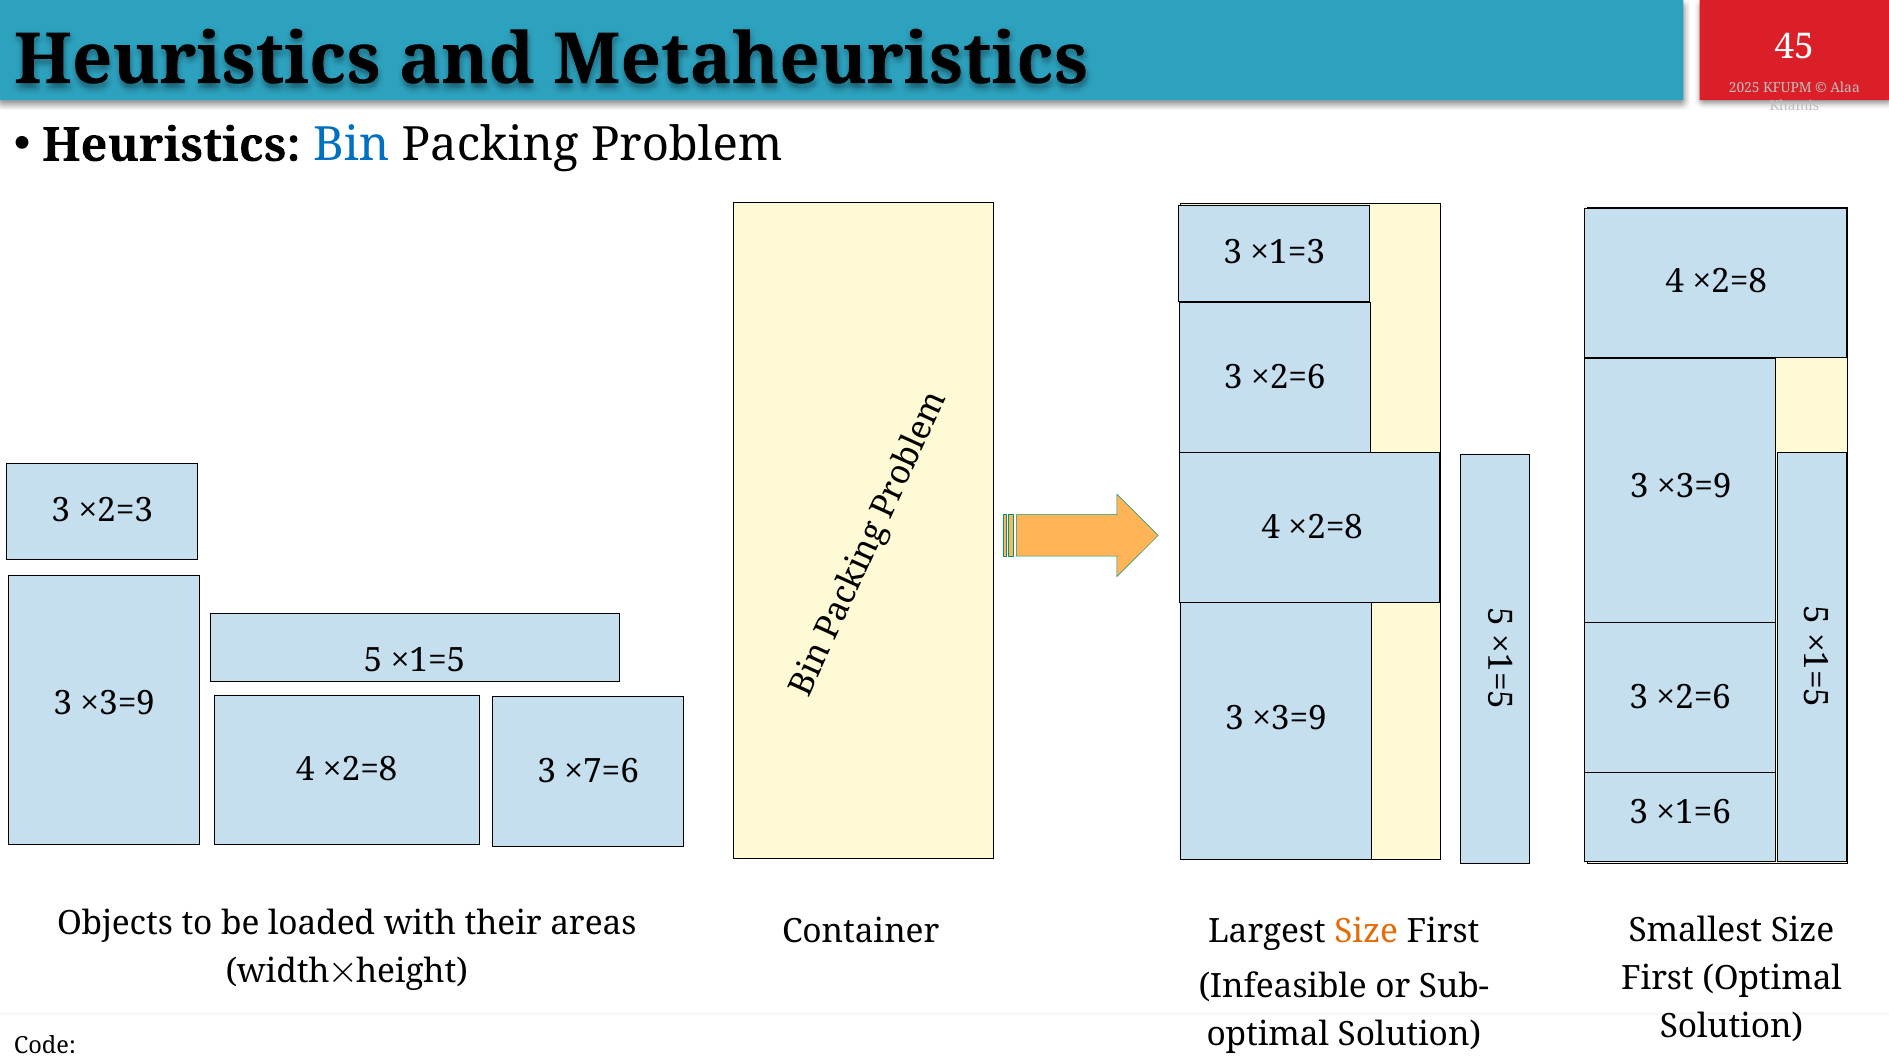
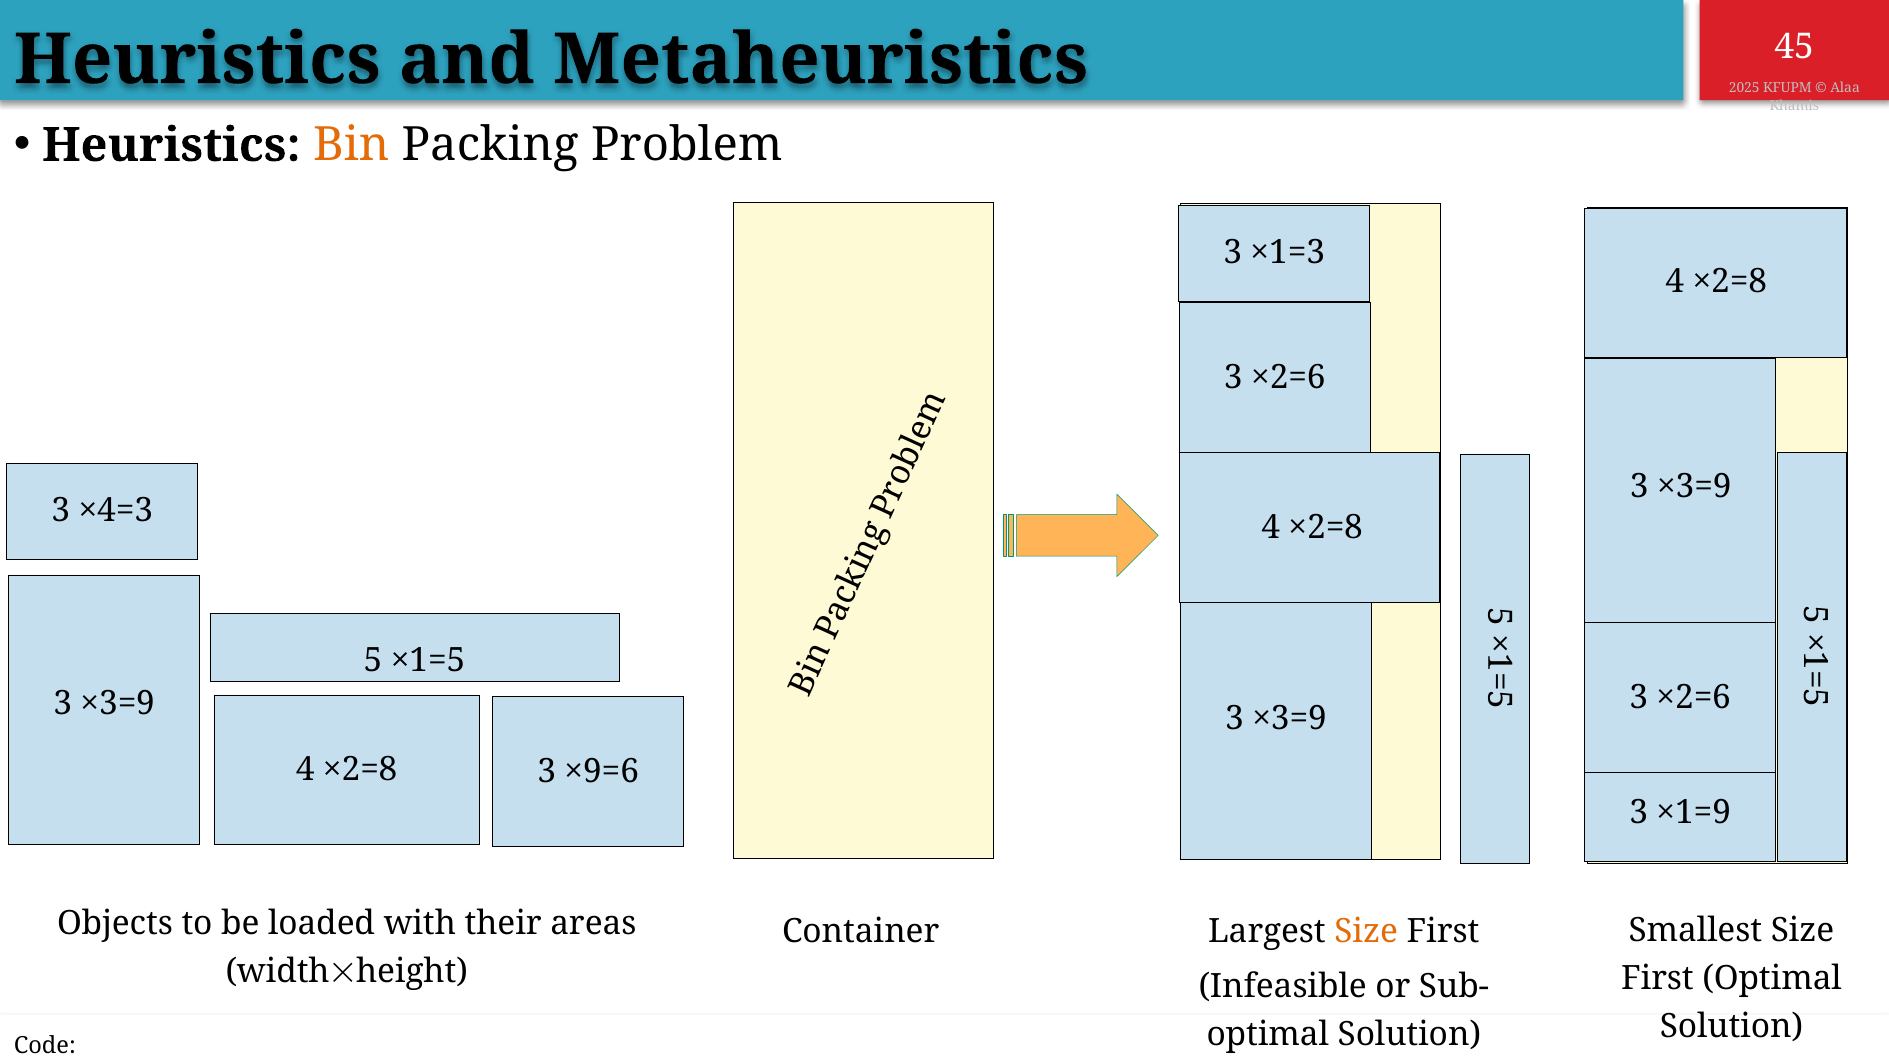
Bin colour: blue -> orange
×2=3: ×2=3 -> ×4=3
×7=6: ×7=6 -> ×9=6
×1=6: ×1=6 -> ×1=9
